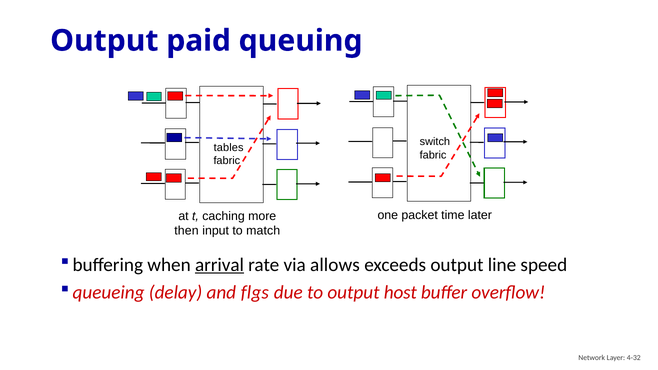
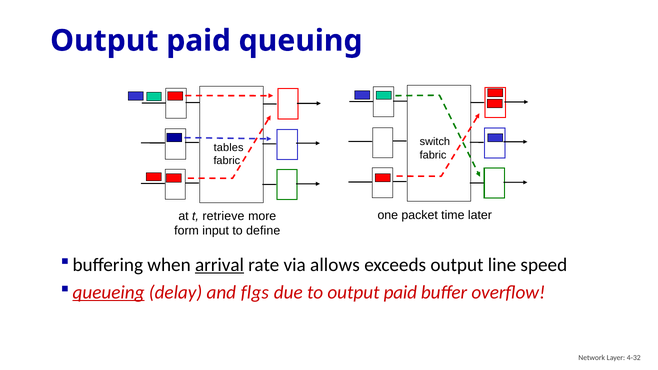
caching: caching -> retrieve
then: then -> form
match: match -> define
queueing underline: none -> present
to output host: host -> paid
